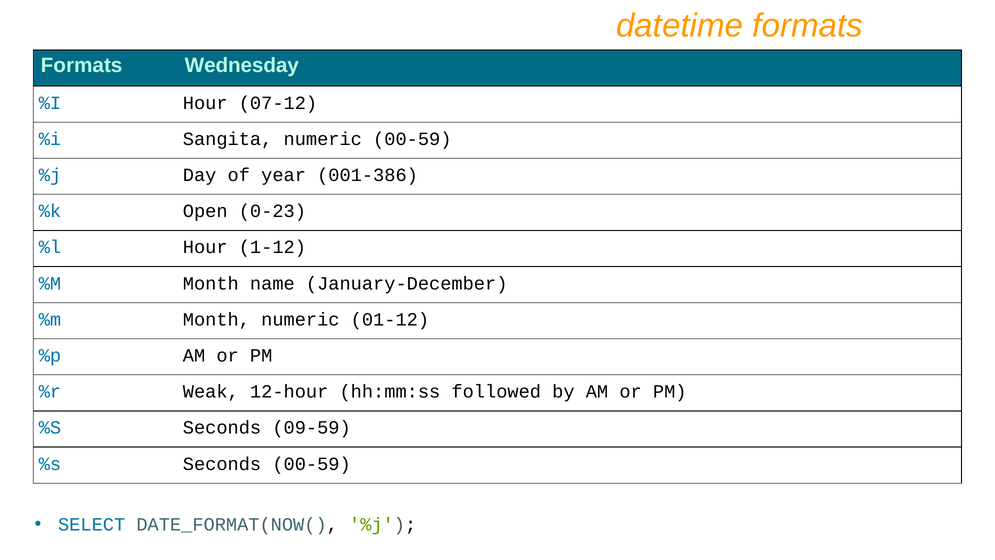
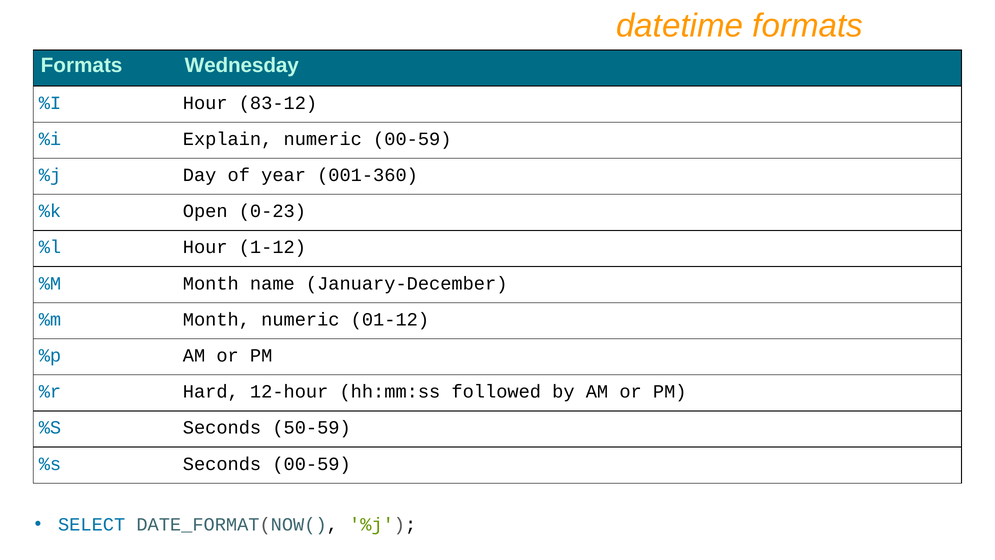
07-12: 07-12 -> 83-12
Sangita: Sangita -> Explain
001-386: 001-386 -> 001-360
Weak: Weak -> Hard
09-59: 09-59 -> 50-59
